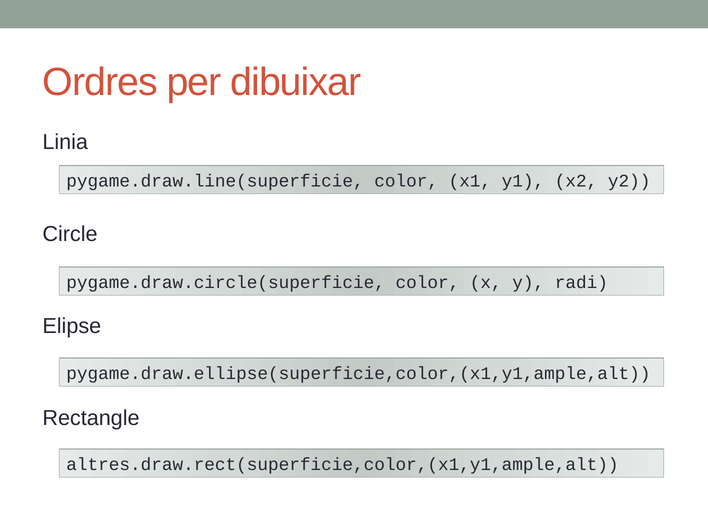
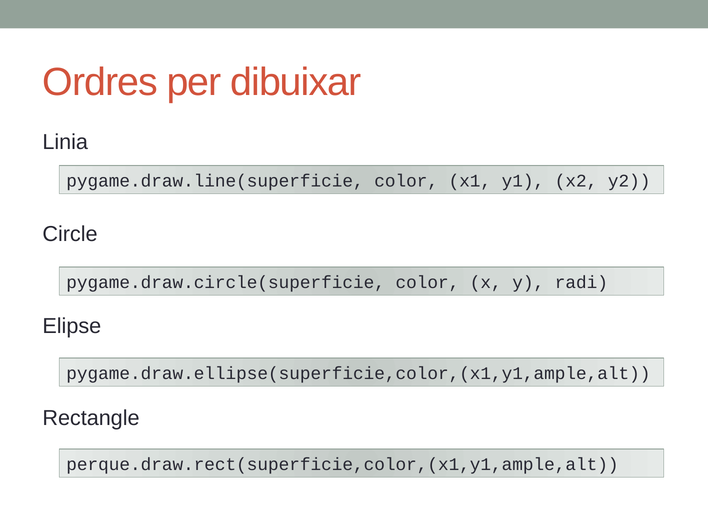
altres.draw.rect(superficie,color,(x1,y1,ample,alt: altres.draw.rect(superficie,color,(x1,y1,ample,alt -> perque.draw.rect(superficie,color,(x1,y1,ample,alt
